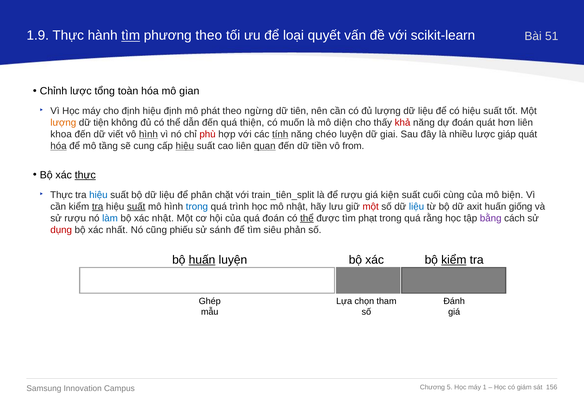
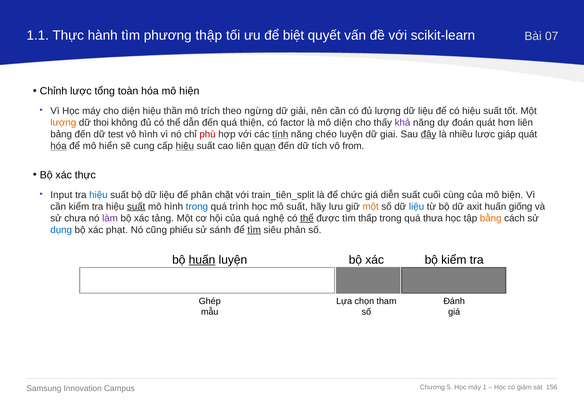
1.9: 1.9 -> 1.1
tìm at (131, 36) underline: present -> none
phương theo: theo -> thập
loại: loại -> biệt
51: 51 -> 07
gian: gian -> hiện
cho định: định -> diện
hiệu định: định -> thần
phát: phát -> trích
tiên: tiên -> giải
tiện: tiện -> thoi
muốn: muốn -> factor
khả colour: red -> purple
khoa: khoa -> bảng
viết: viết -> test
hình at (148, 134) underline: present -> none
đây underline: none -> present
tầng: tầng -> hiển
tiền: tiền -> tích
thực at (85, 175) underline: present -> none
Thực at (61, 195): Thực -> Input
để rượu: rượu -> chức
kiện: kiện -> diễn
tra at (98, 207) underline: present -> none
mô nhật: nhật -> suất
một at (371, 207) colour: red -> orange
sử rượu: rượu -> chưa
làm colour: blue -> purple
xác nhật: nhật -> tảng
quá đoán: đoán -> nghệ
phạt: phạt -> thấp
rằng: rằng -> thưa
bằng colour: purple -> orange
dụng colour: red -> blue
nhất: nhất -> phạt
tìm at (254, 230) underline: none -> present
kiểm at (454, 260) underline: present -> none
